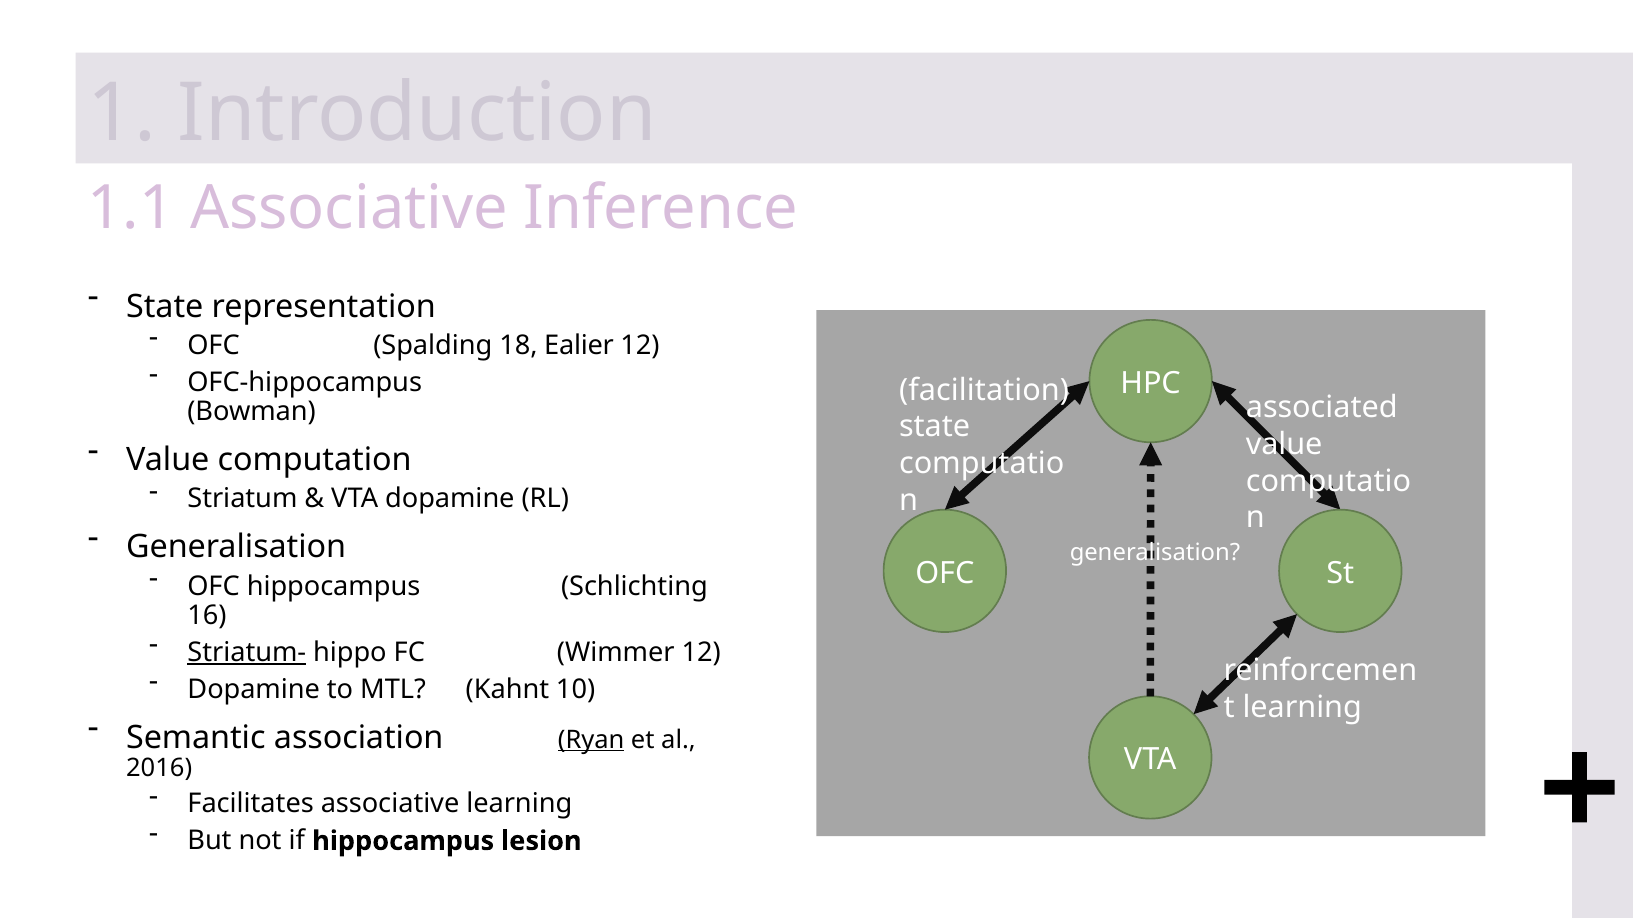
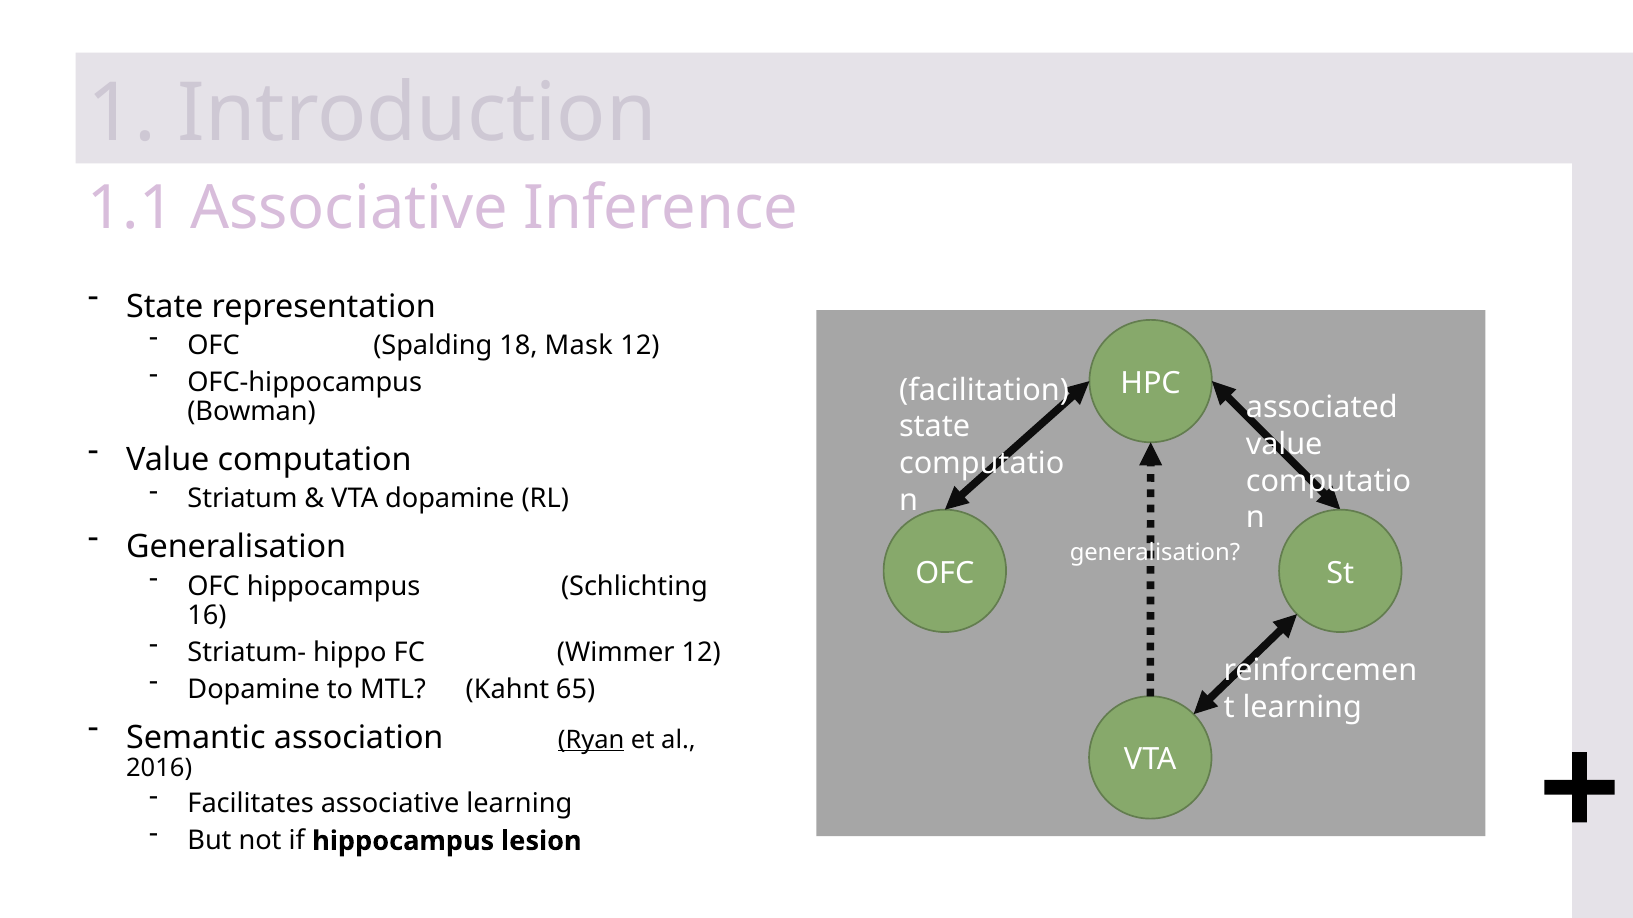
Ealier: Ealier -> Mask
Striatum- underline: present -> none
10: 10 -> 65
